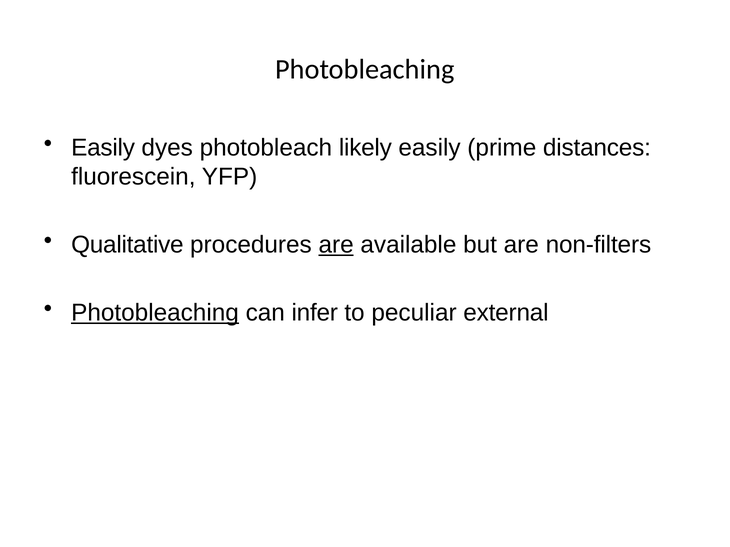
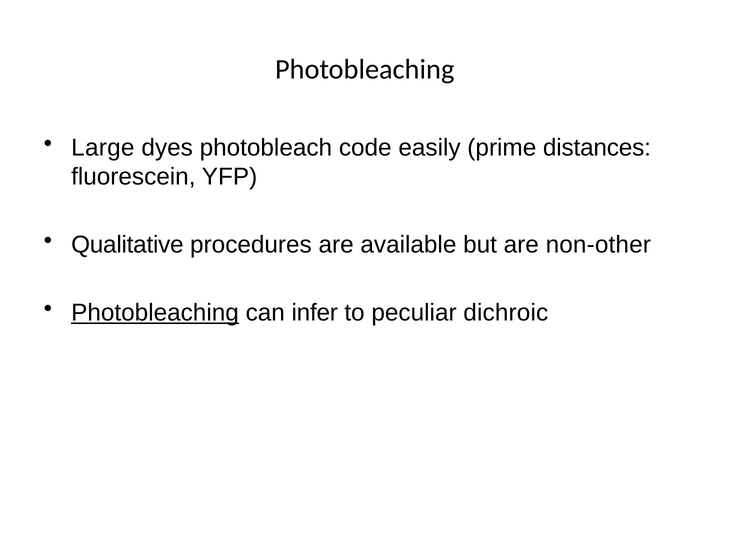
Easily at (103, 148): Easily -> Large
likely: likely -> code
are at (336, 245) underline: present -> none
non-filters: non-filters -> non-other
external: external -> dichroic
